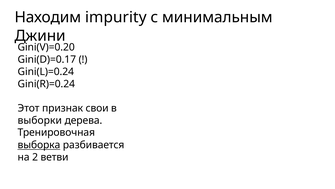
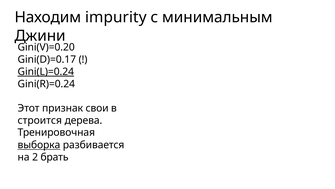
Gini(L)=0.24 underline: none -> present
выборки: выборки -> строится
ветви: ветви -> брать
